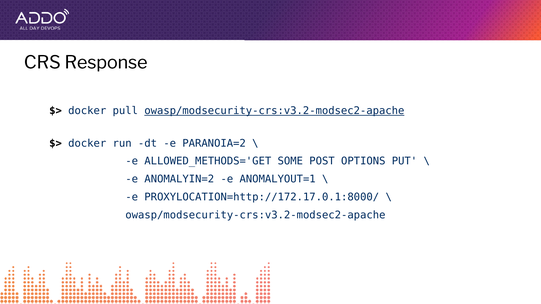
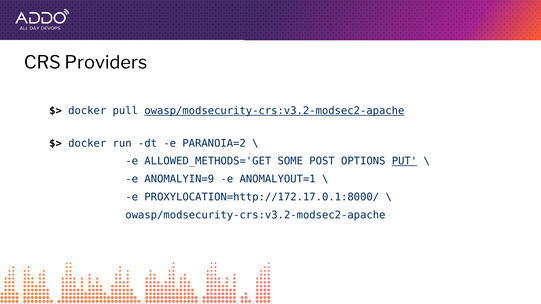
Response: Response -> Providers
PUT underline: none -> present
ANOMALYIN=2: ANOMALYIN=2 -> ANOMALYIN=9
